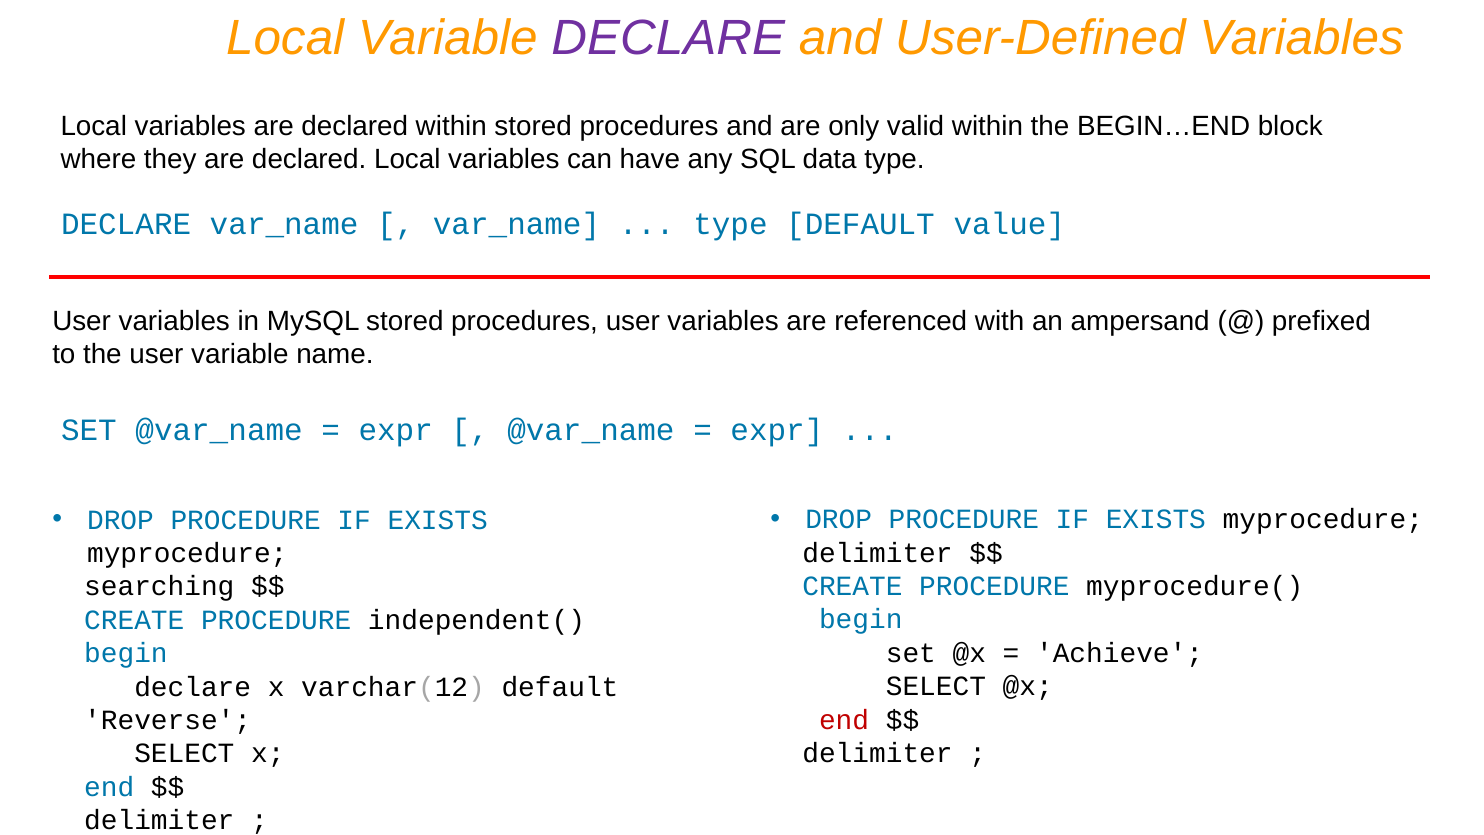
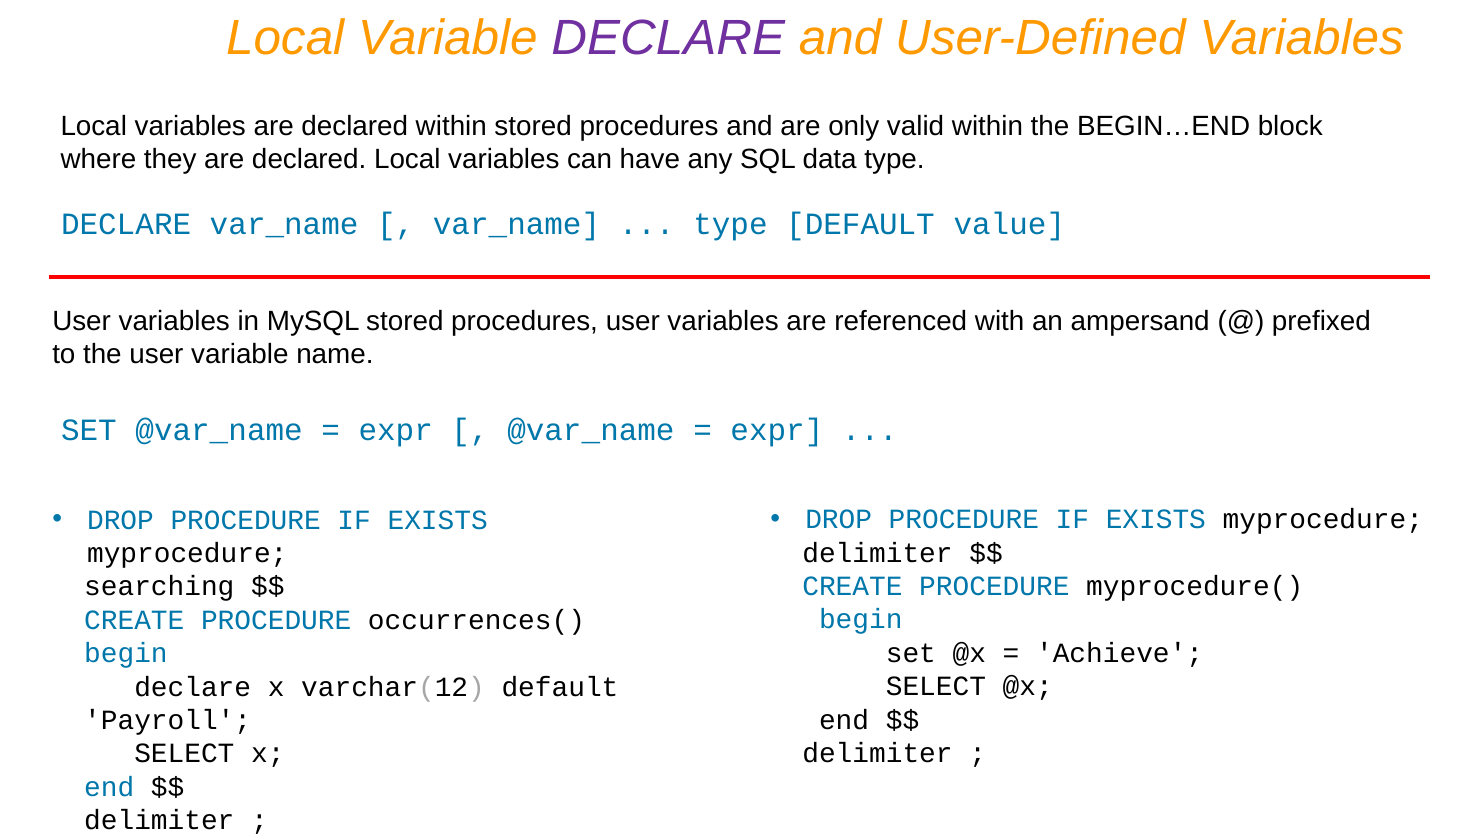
independent(: independent( -> occurrences(
end at (844, 720) colour: red -> black
Reverse: Reverse -> Payroll
